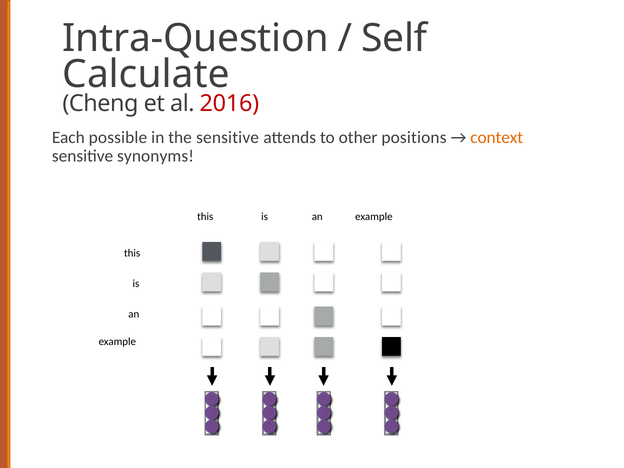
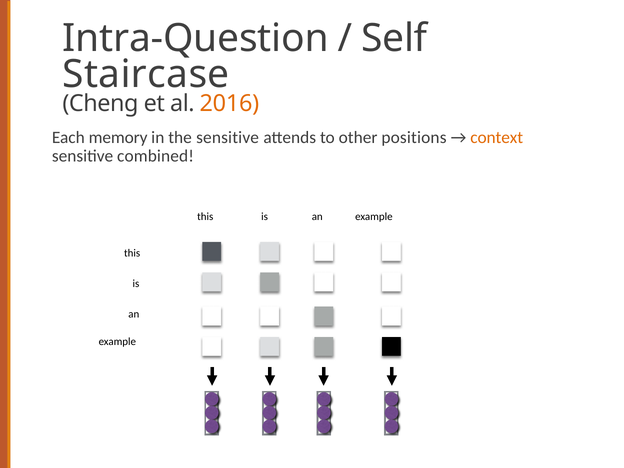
Calculate: Calculate -> Staircase
2016 colour: red -> orange
possible: possible -> memory
synonyms: synonyms -> combined
